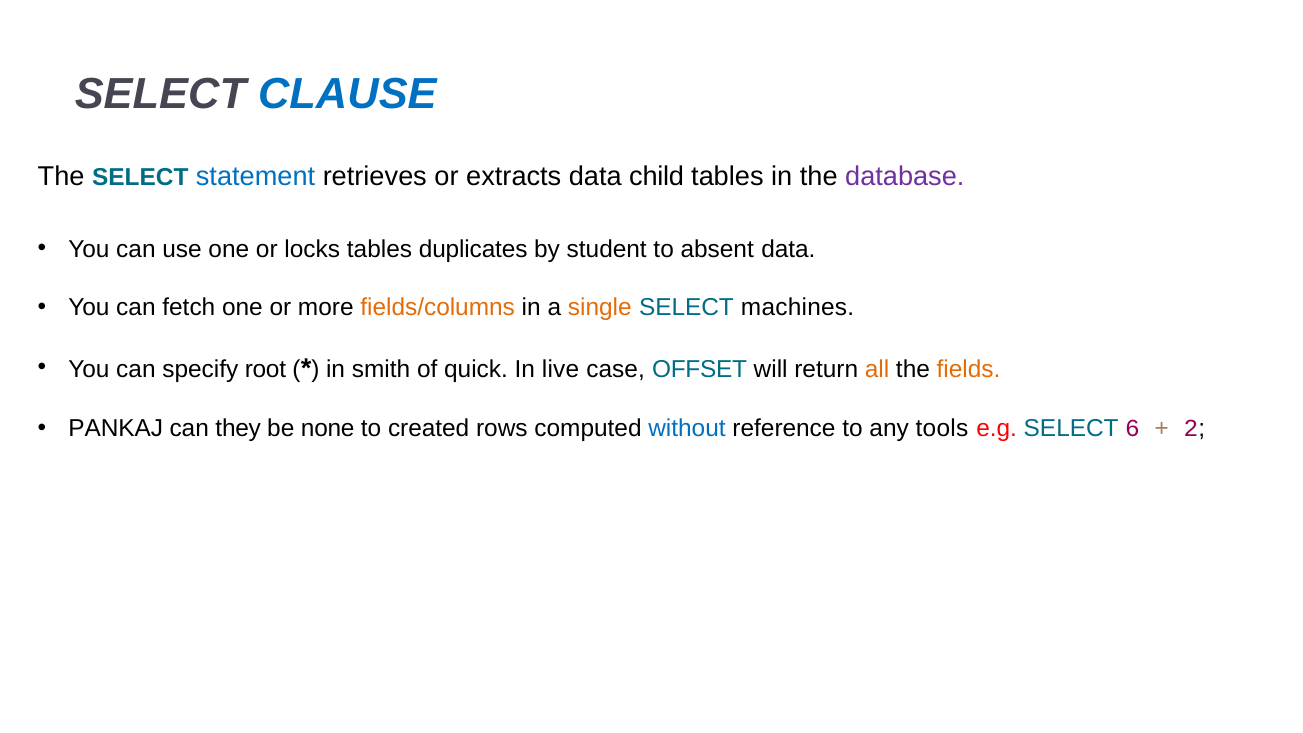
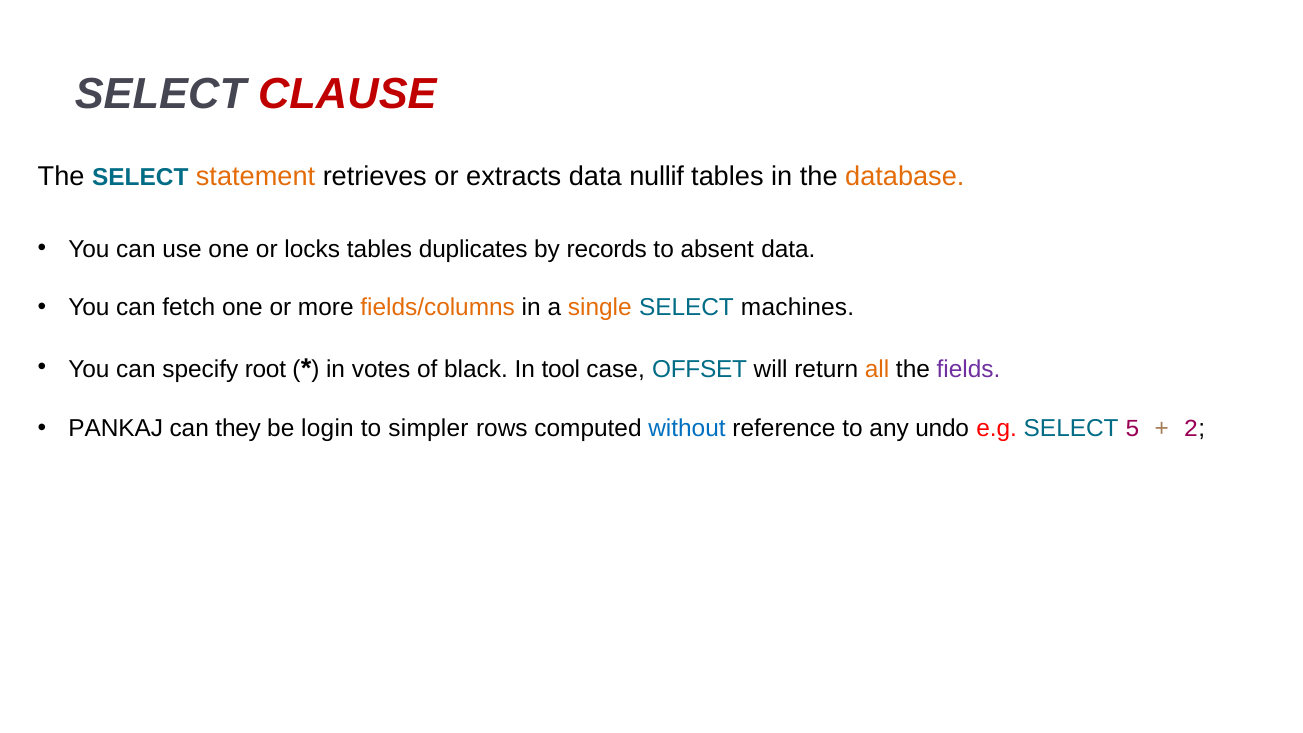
CLAUSE colour: blue -> red
statement colour: blue -> orange
child: child -> nullif
database colour: purple -> orange
student: student -> records
smith: smith -> votes
quick: quick -> black
live: live -> tool
fields colour: orange -> purple
none: none -> login
created: created -> simpler
tools: tools -> undo
6: 6 -> 5
